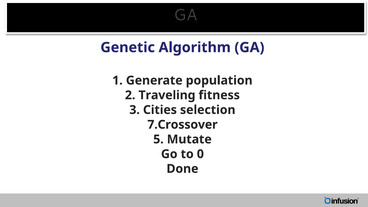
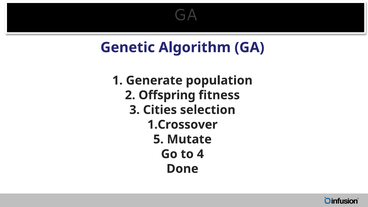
Traveling: Traveling -> Offspring
7.Crossover: 7.Crossover -> 1.Crossover
0: 0 -> 4
